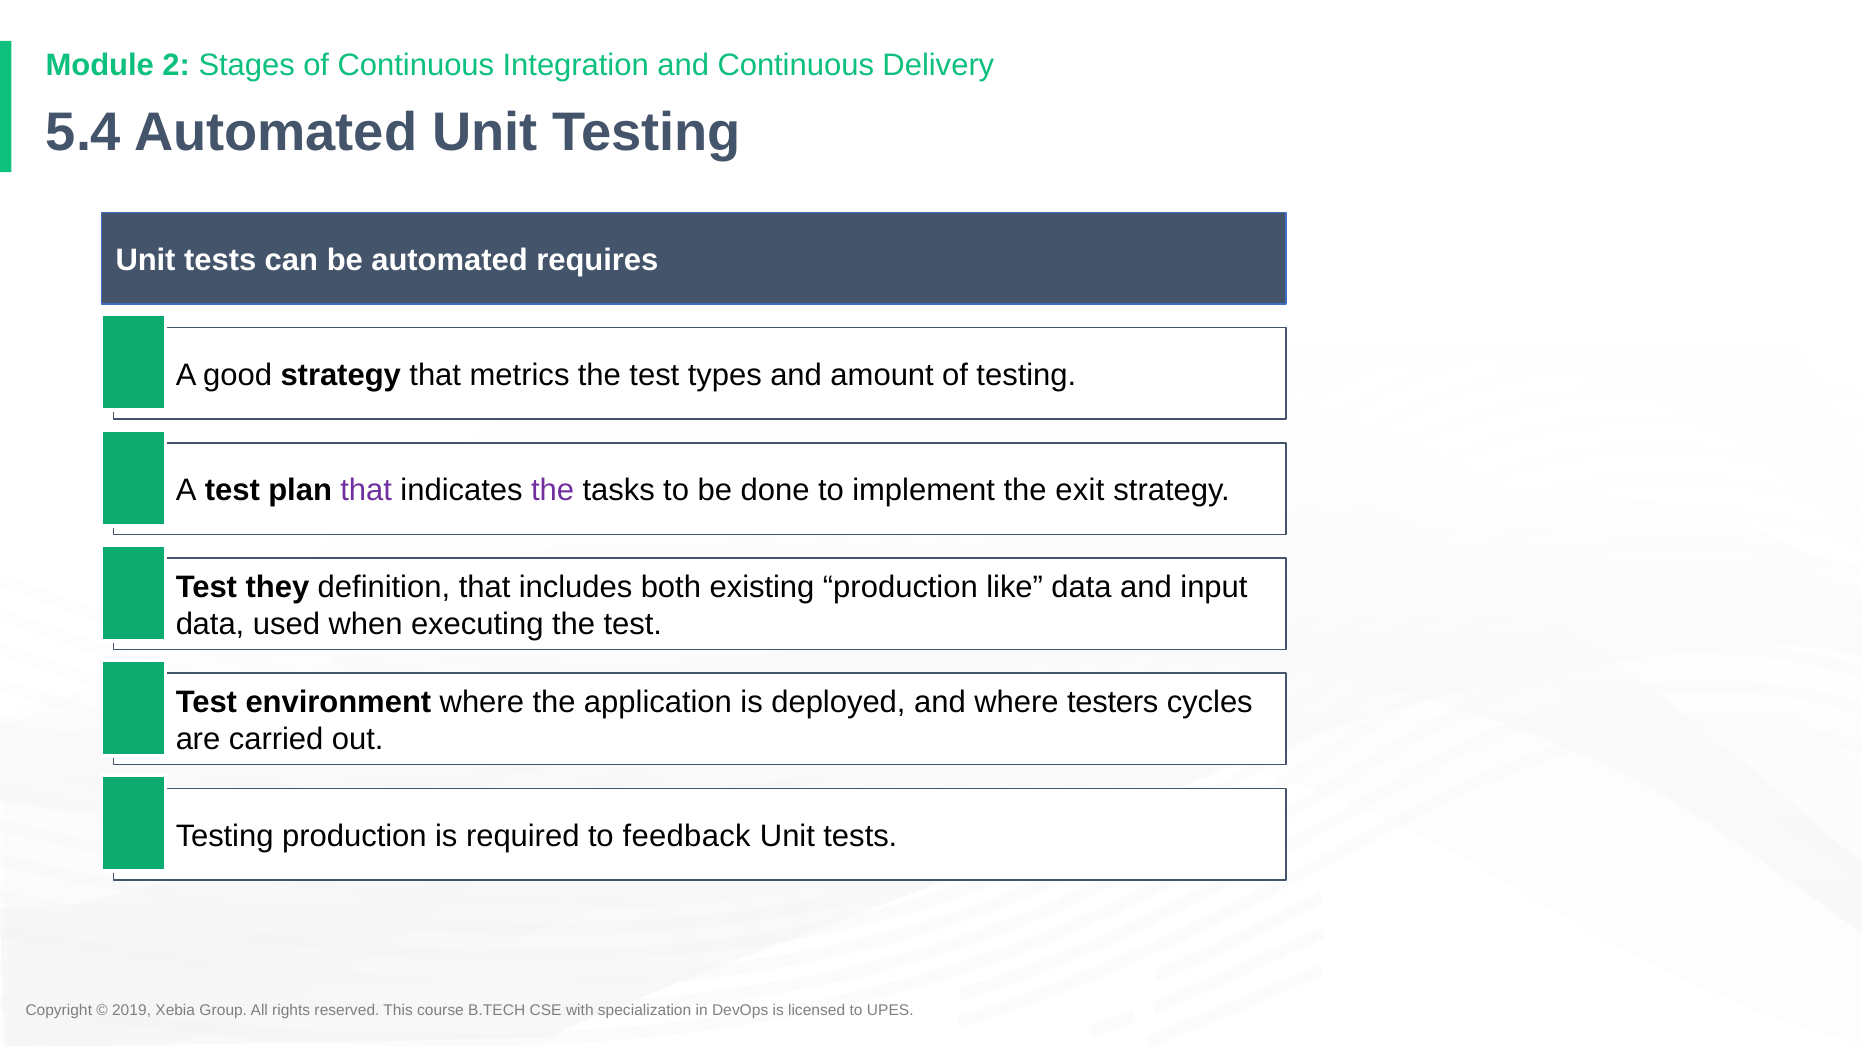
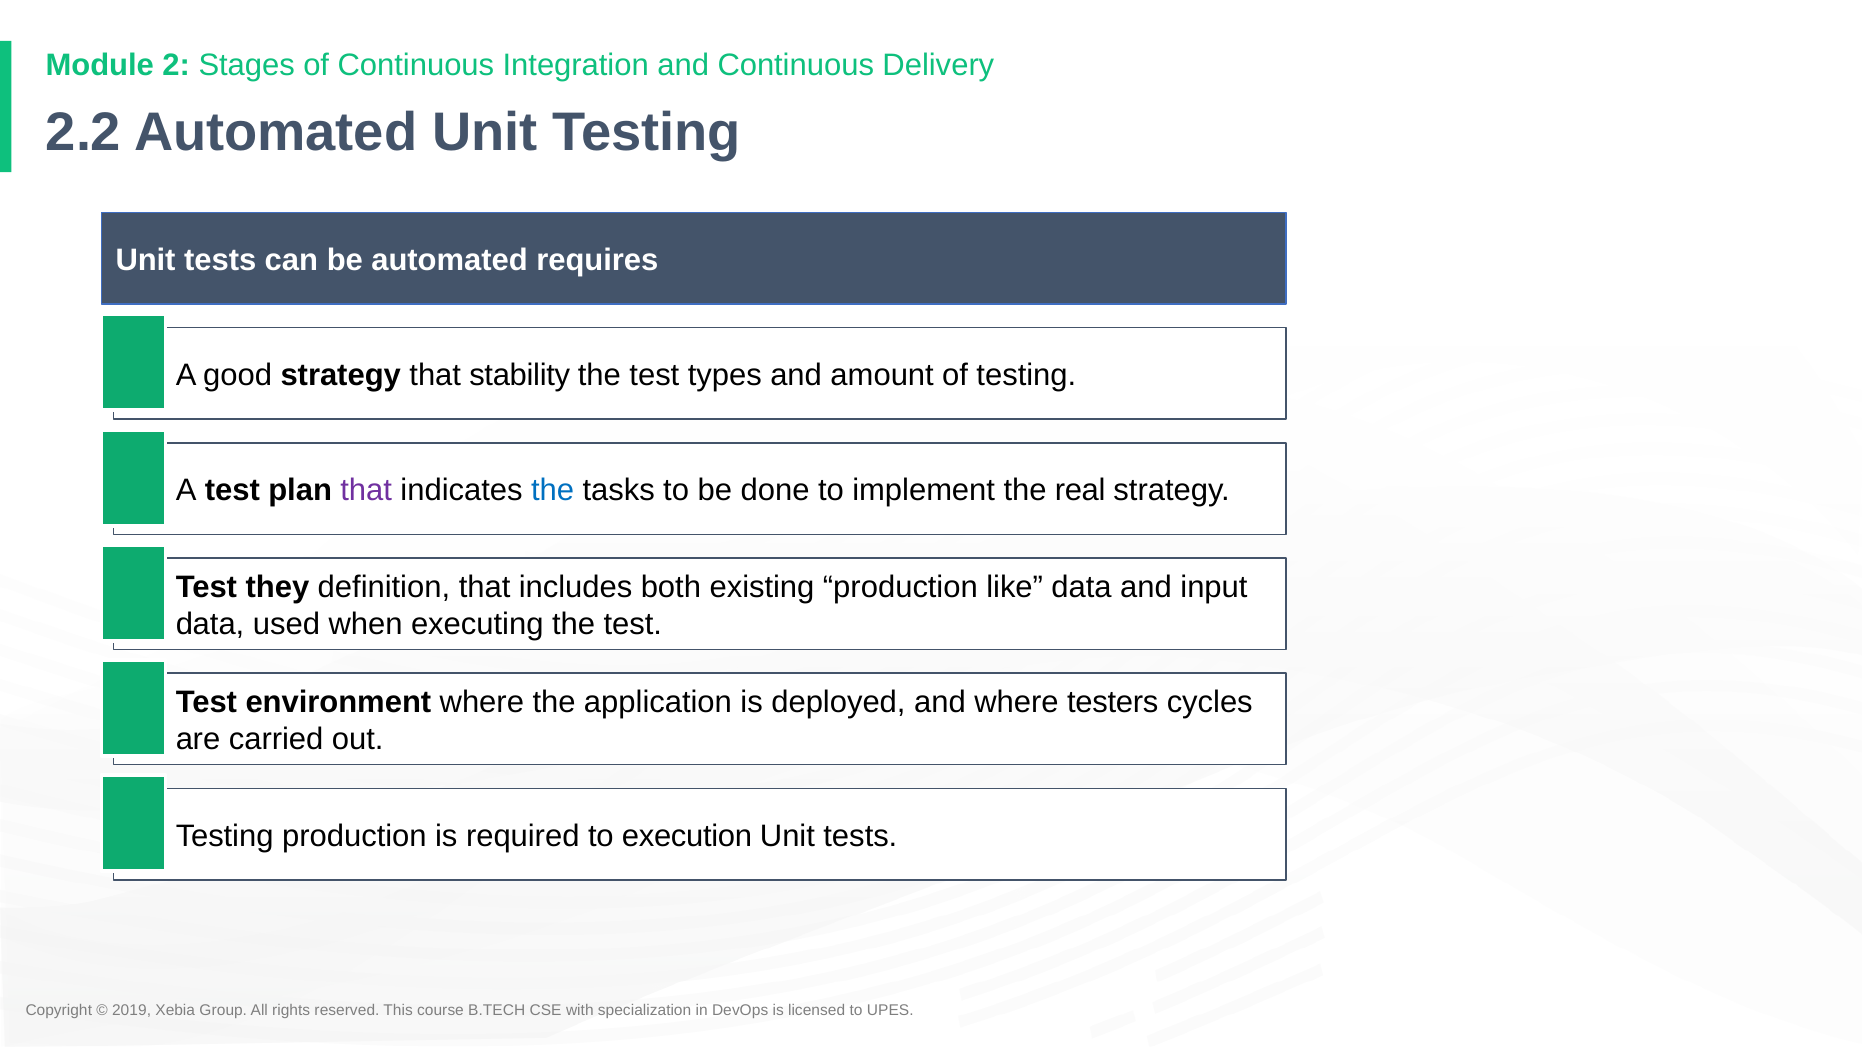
5.4: 5.4 -> 2.2
metrics: metrics -> stability
the at (553, 491) colour: purple -> blue
exit: exit -> real
feedback: feedback -> execution
